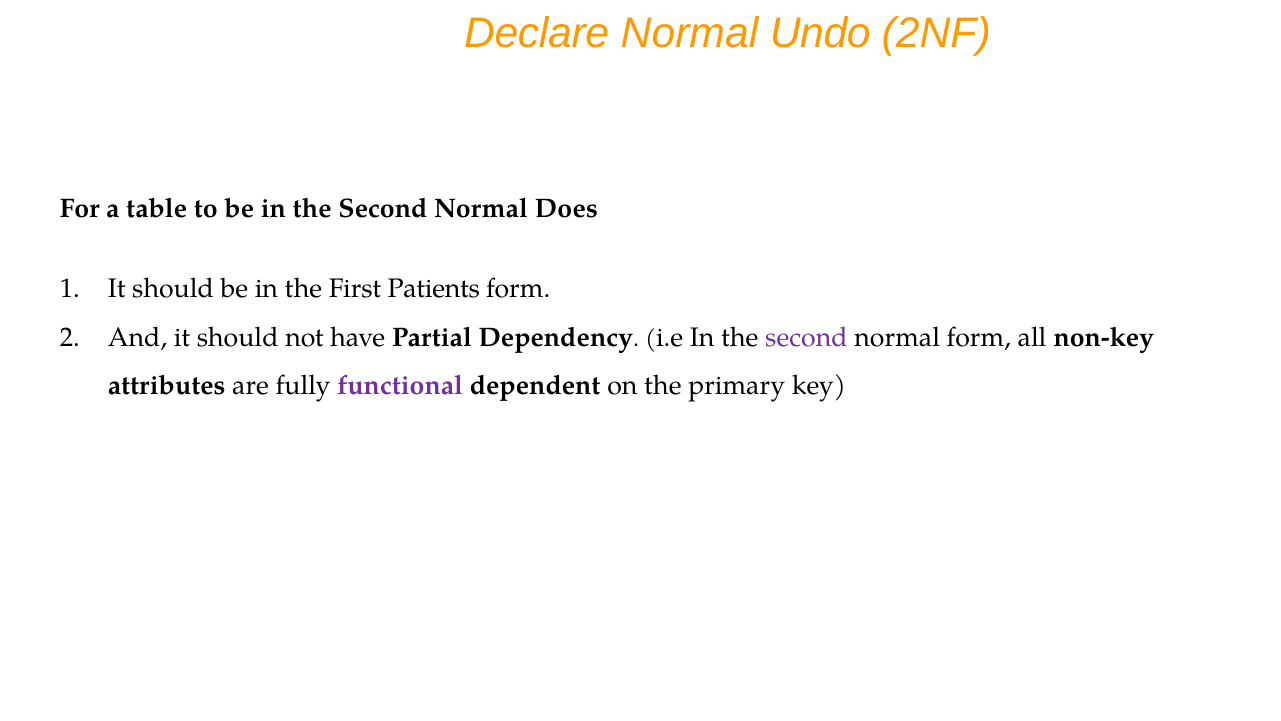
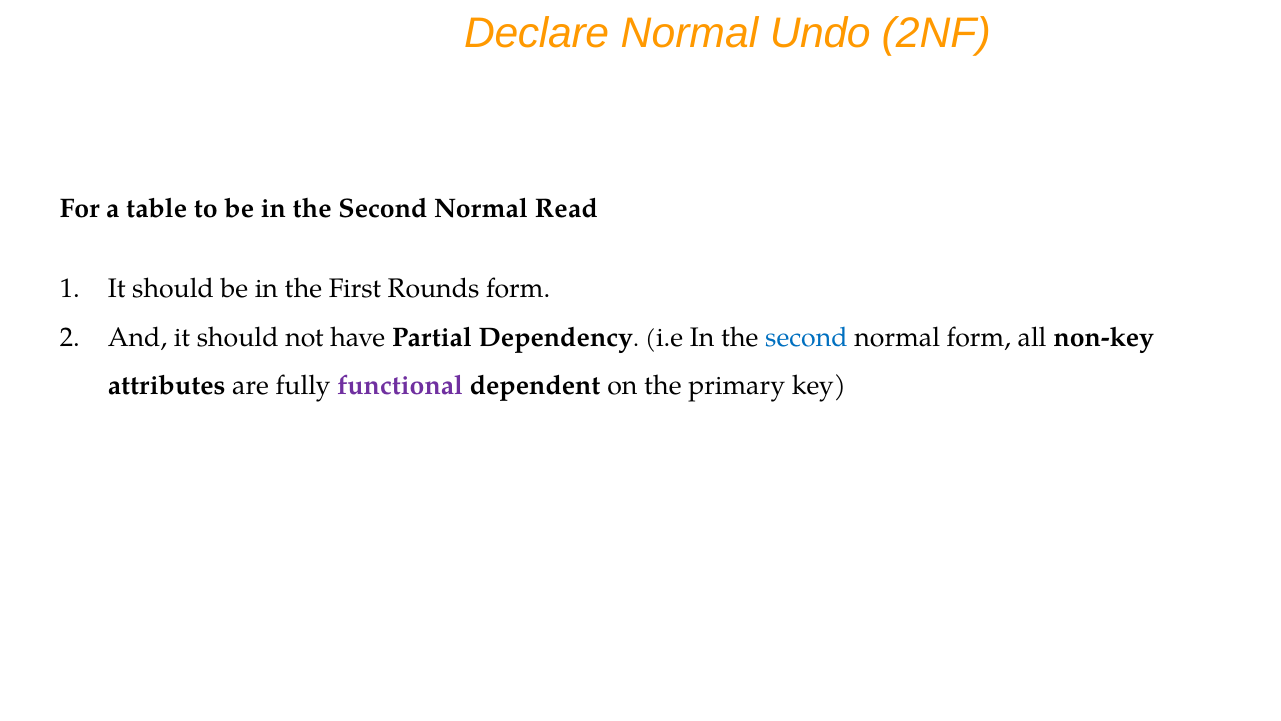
Does: Does -> Read
Patients: Patients -> Rounds
second at (806, 337) colour: purple -> blue
